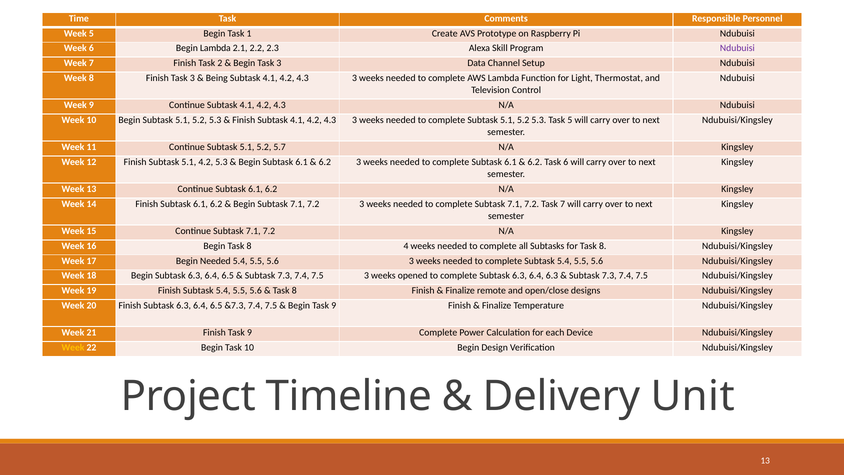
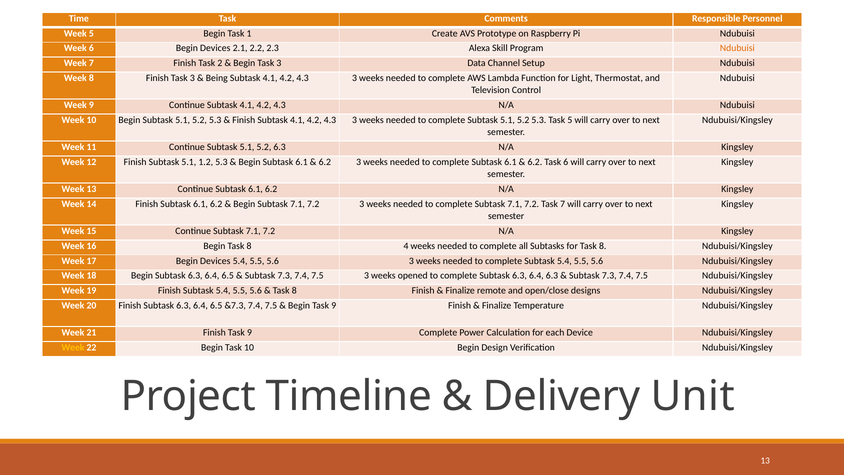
6 Begin Lambda: Lambda -> Devices
Ndubuisi at (737, 48) colour: purple -> orange
5.2 5.7: 5.7 -> 6.3
5.1 4.2: 4.2 -> 1.2
17 Begin Needed: Needed -> Devices
